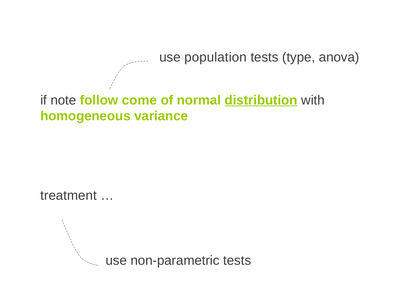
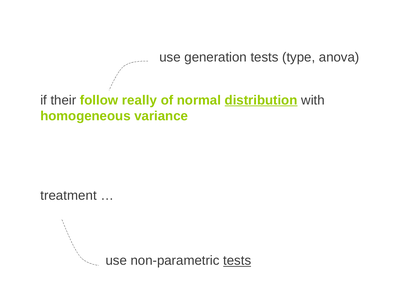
population: population -> generation
note: note -> their
come: come -> really
tests at (237, 260) underline: none -> present
